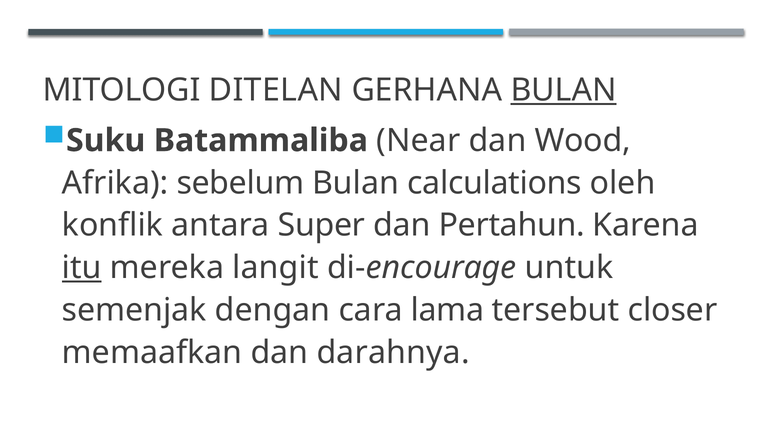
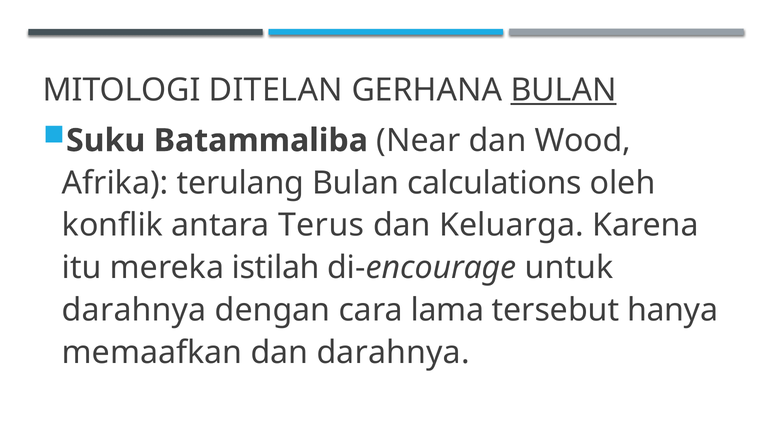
sebelum: sebelum -> terulang
Super: Super -> Terus
Pertahun: Pertahun -> Keluarga
itu underline: present -> none
langit: langit -> istilah
semenjak at (134, 310): semenjak -> darahnya
closer: closer -> hanya
